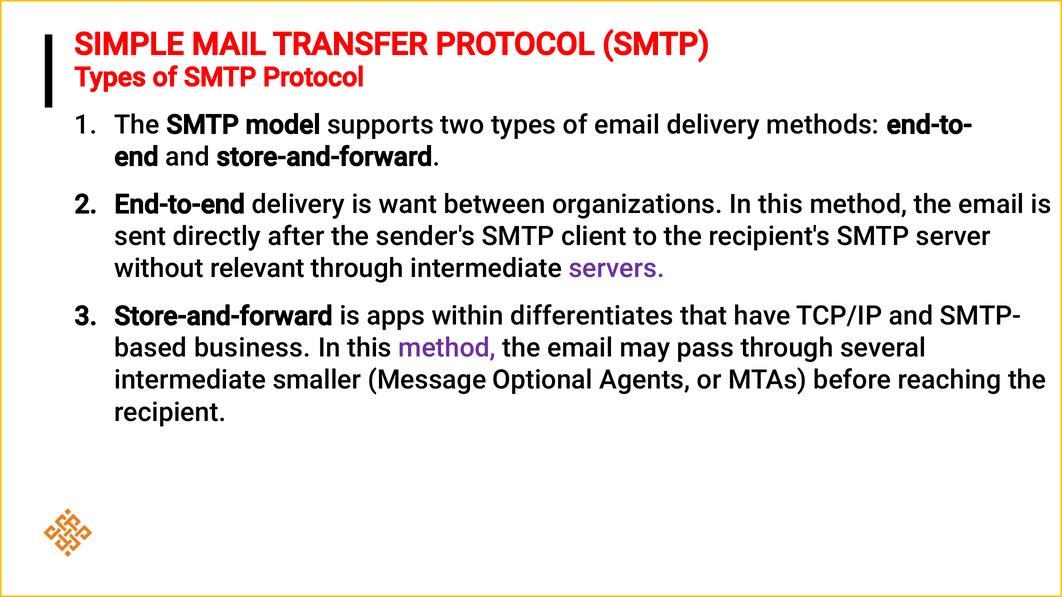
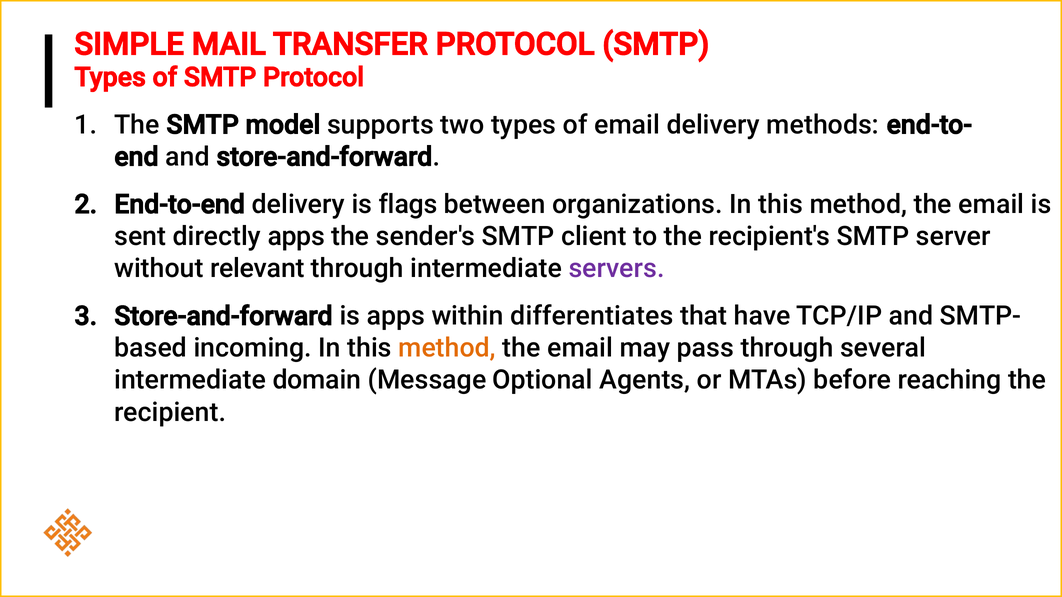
want: want -> flags
directly after: after -> apps
business: business -> incoming
method at (447, 348) colour: purple -> orange
smaller: smaller -> domain
